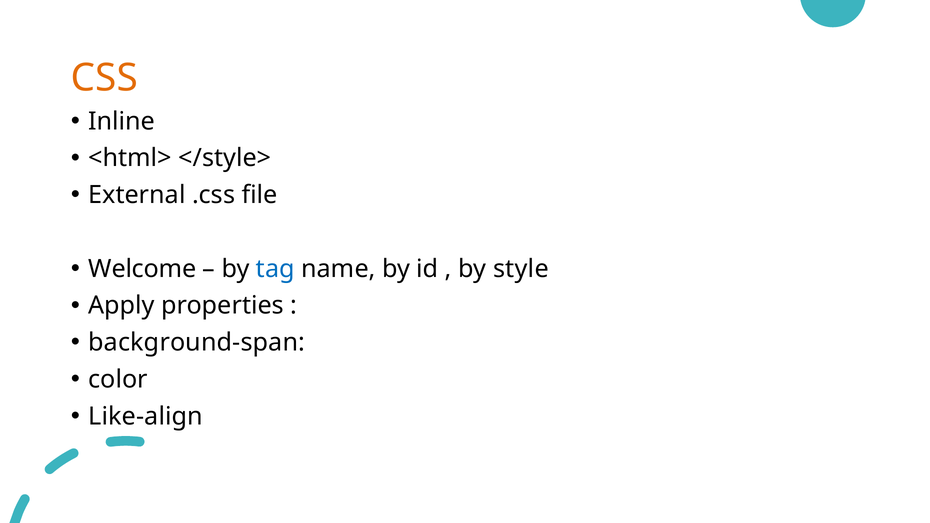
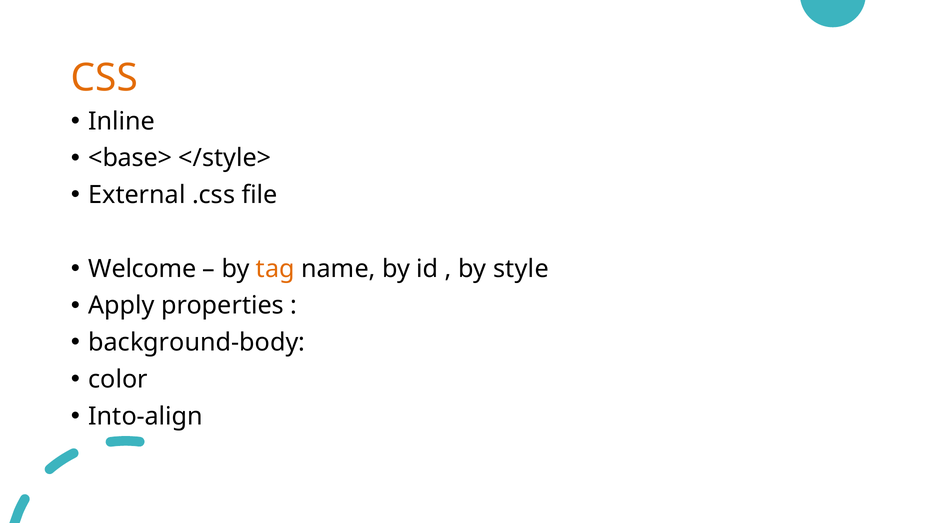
<html>: <html> -> <base>
tag colour: blue -> orange
background-span: background-span -> background-body
Like-align: Like-align -> Into-align
